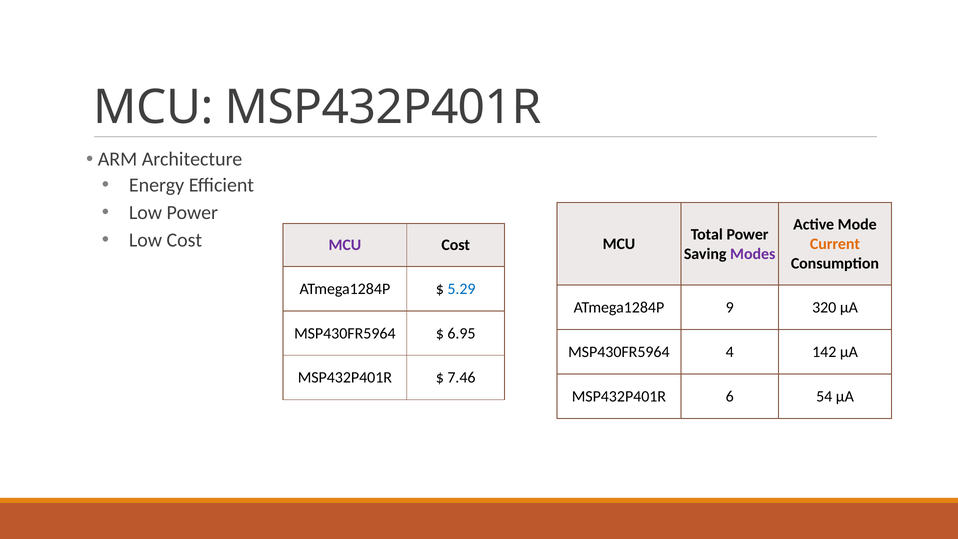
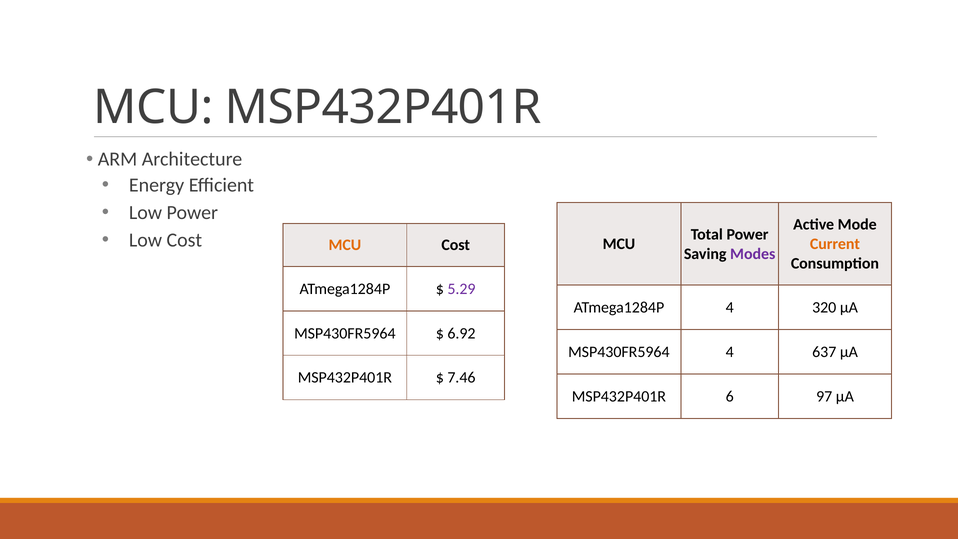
MCU at (345, 245) colour: purple -> orange
5.29 colour: blue -> purple
ATmega1284P 9: 9 -> 4
6.95: 6.95 -> 6.92
142: 142 -> 637
54: 54 -> 97
